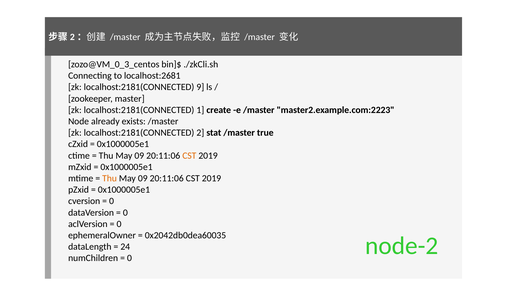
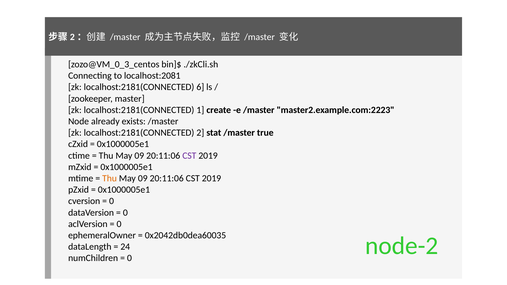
localhost:2681: localhost:2681 -> localhost:2081
9: 9 -> 6
CST at (189, 156) colour: orange -> purple
